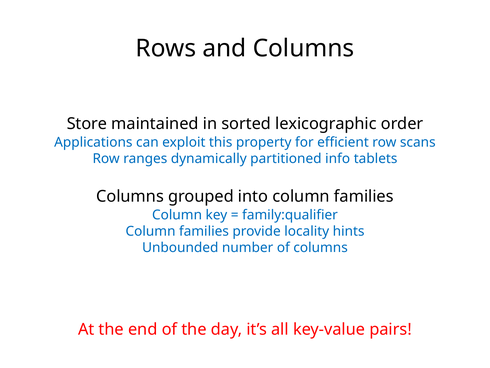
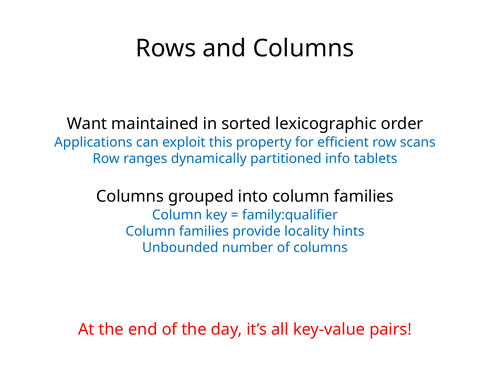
Store: Store -> Want
